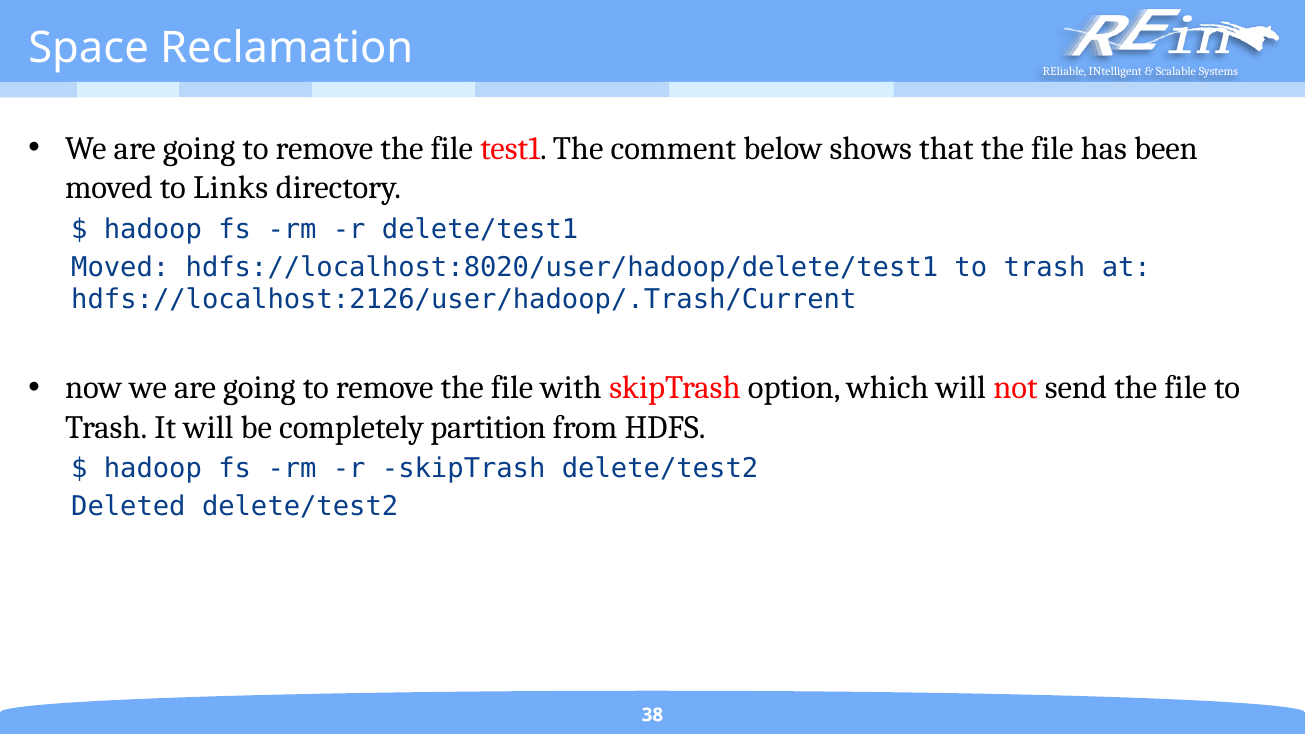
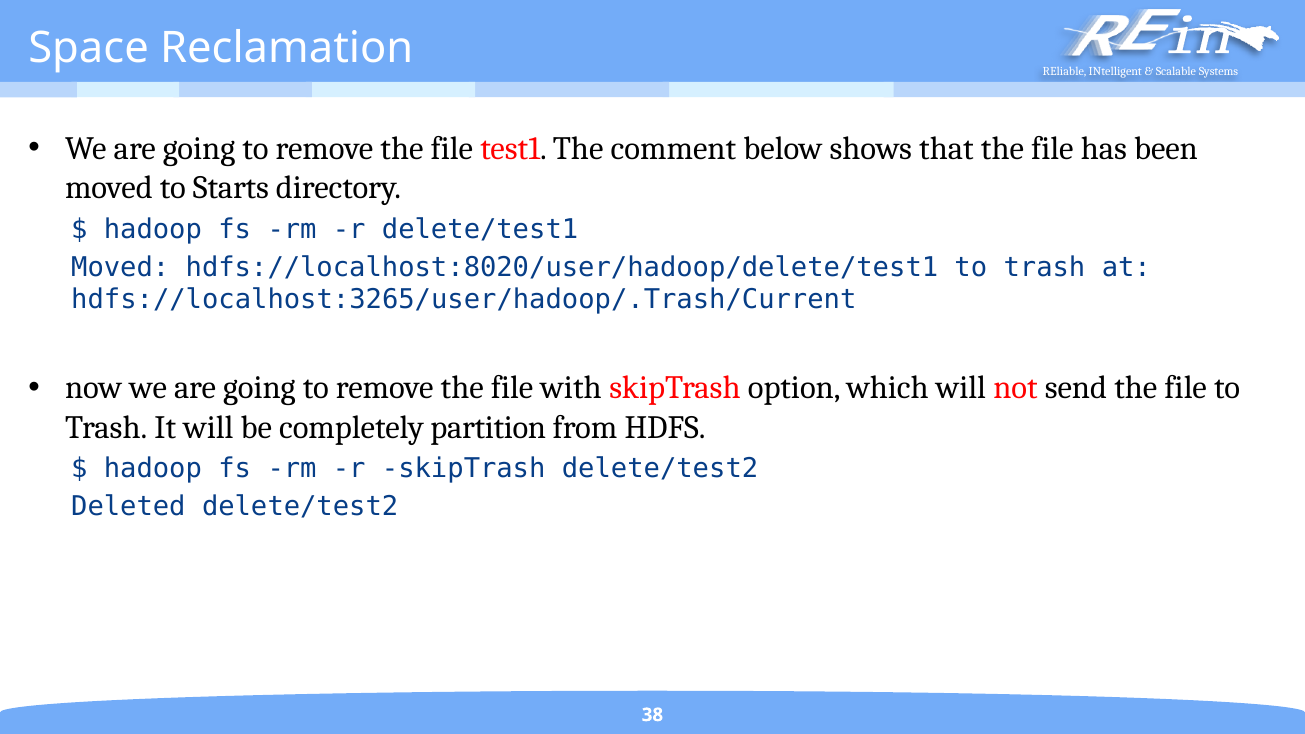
Links: Links -> Starts
hdfs://localhost:2126/user/hadoop/.Trash/Current: hdfs://localhost:2126/user/hadoop/.Trash/Current -> hdfs://localhost:3265/user/hadoop/.Trash/Current
